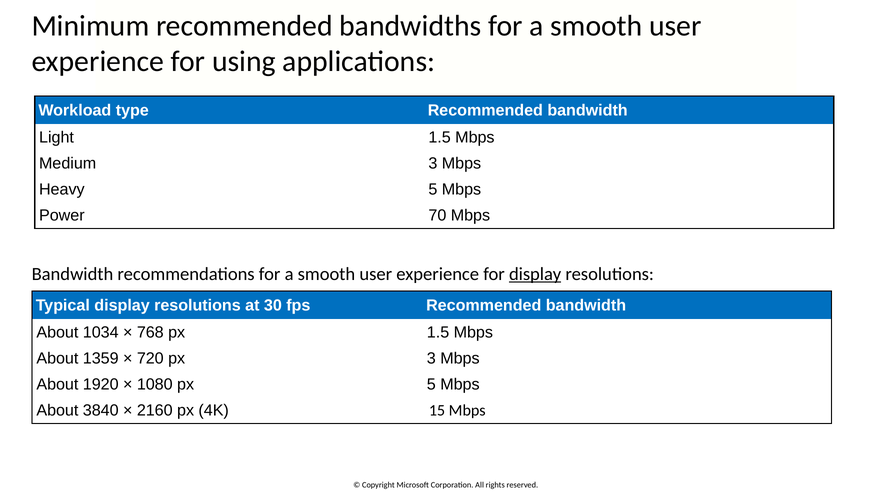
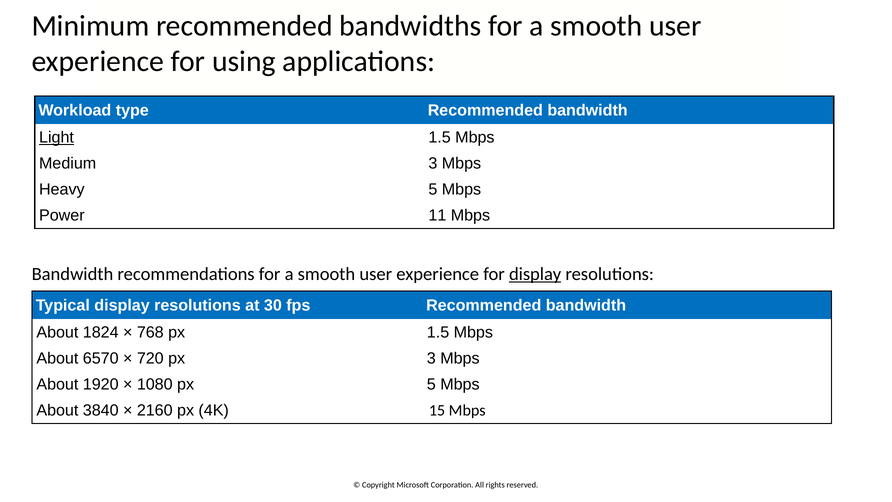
Light underline: none -> present
70: 70 -> 11
1034: 1034 -> 1824
1359: 1359 -> 6570
